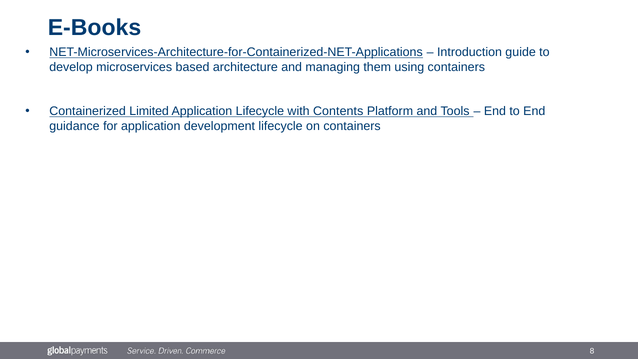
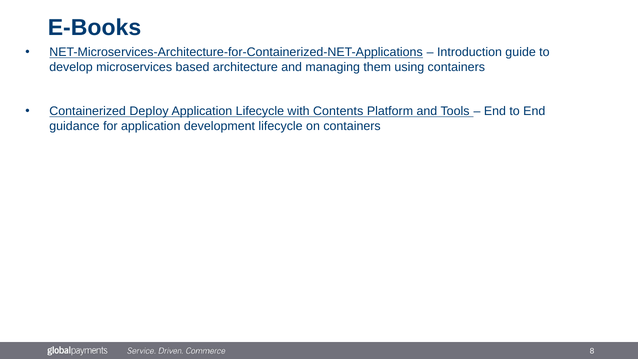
Limited: Limited -> Deploy
